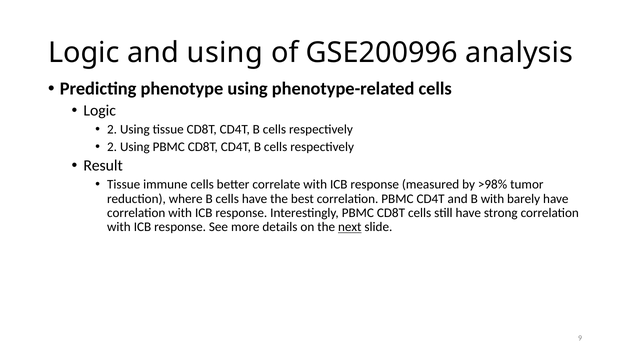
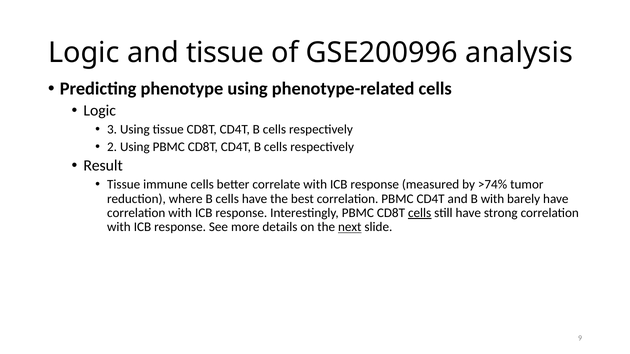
and using: using -> tissue
2 at (112, 130): 2 -> 3
>98%: >98% -> >74%
cells at (420, 213) underline: none -> present
